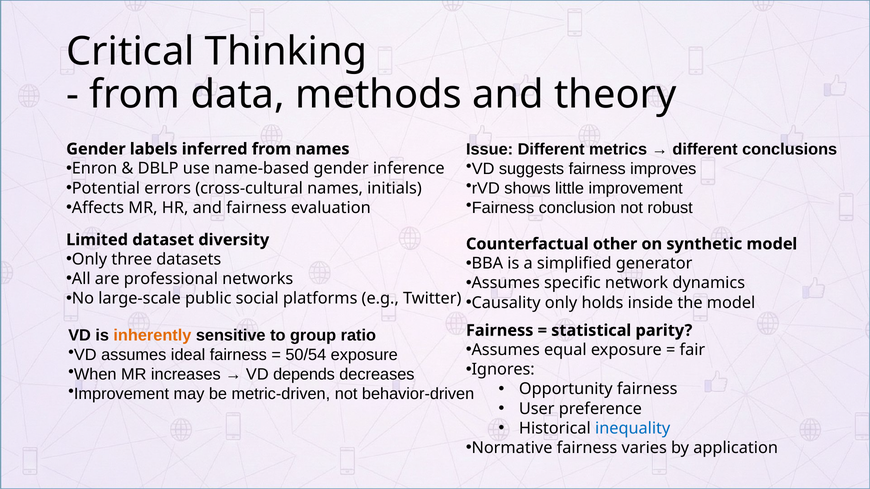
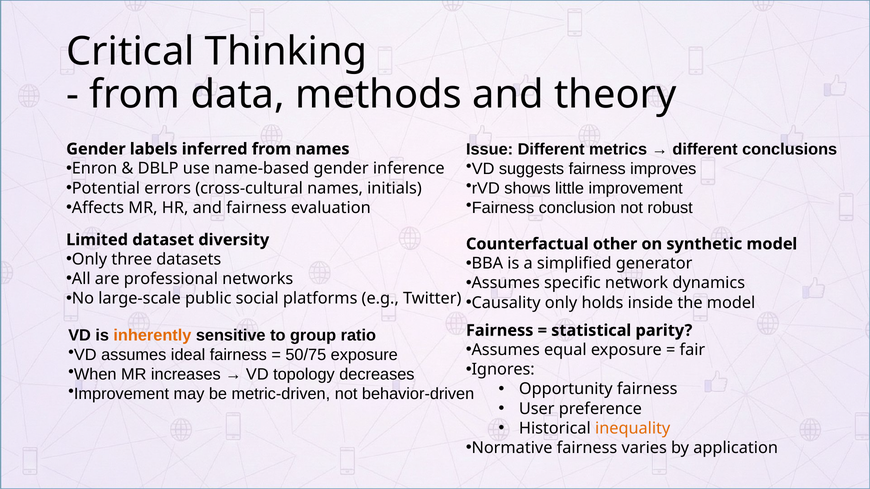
50/54: 50/54 -> 50/75
depends: depends -> topology
inequality colour: blue -> orange
